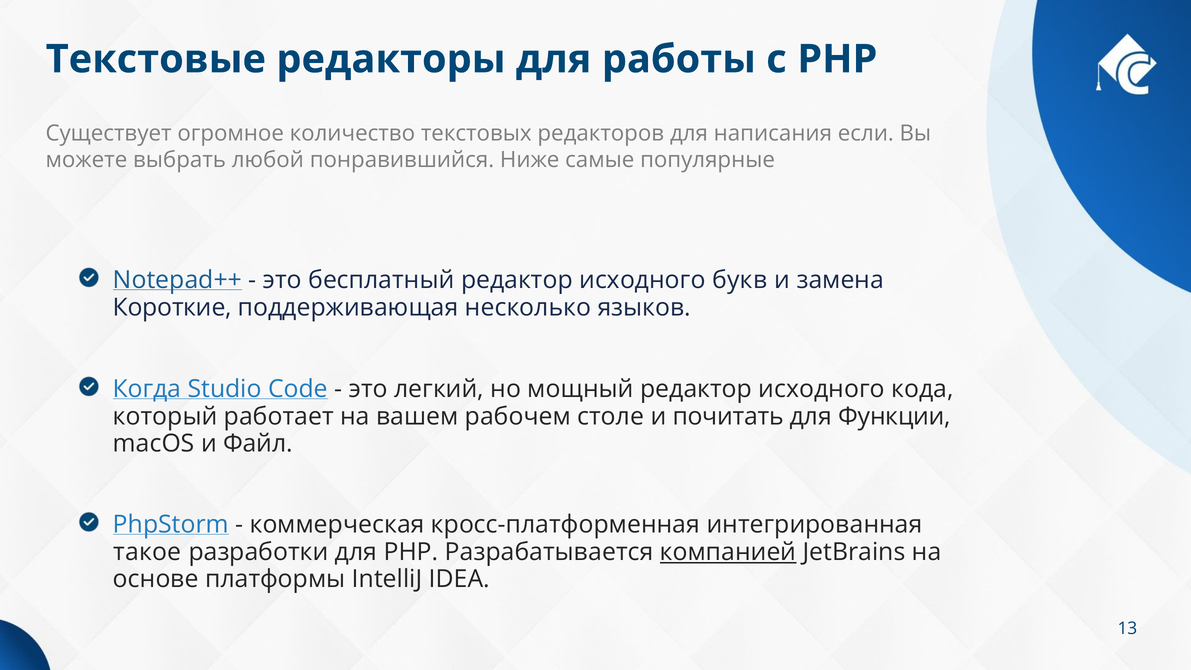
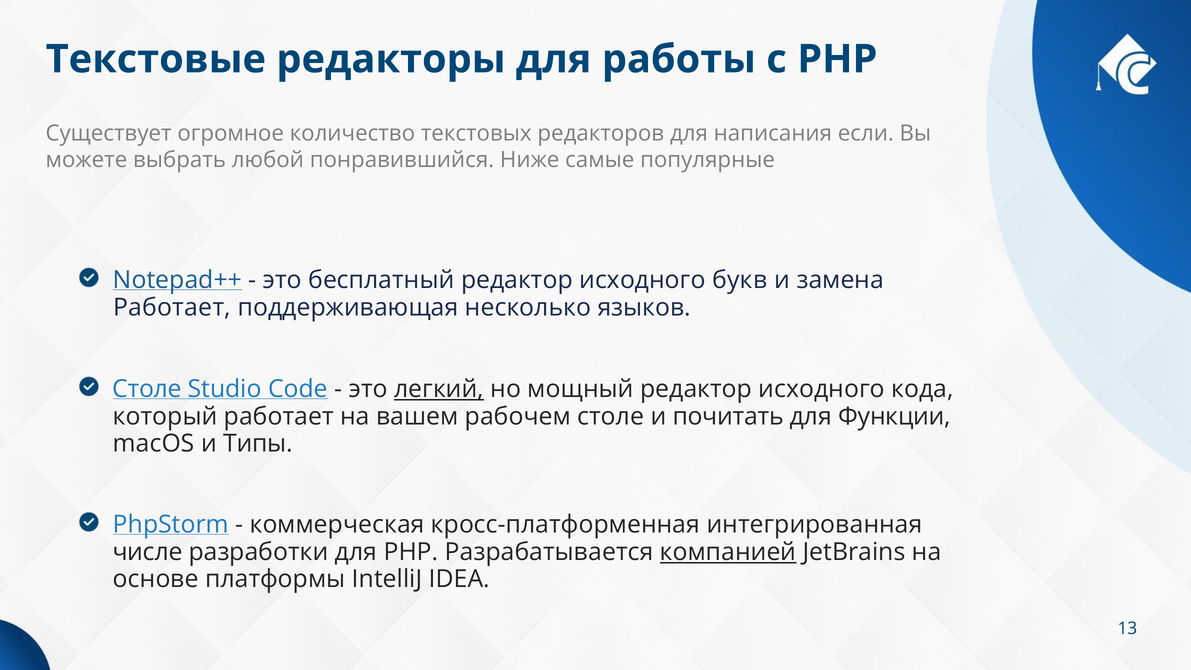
Короткие at (172, 308): Короткие -> Работает
Когда at (147, 389): Когда -> Столе
легкий underline: none -> present
Файл: Файл -> Типы
такое: такое -> числе
